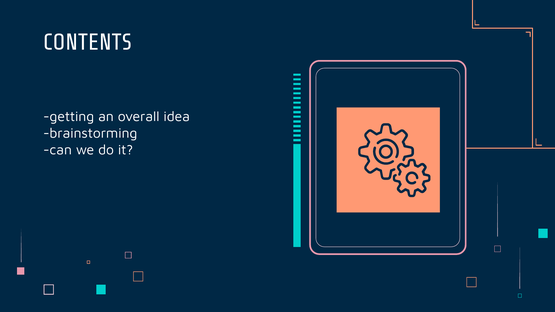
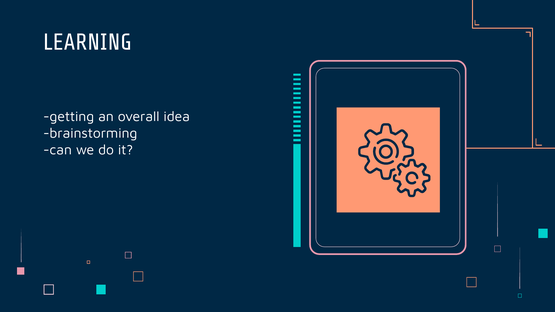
CONTENTS: CONTENTS -> LEARNING
